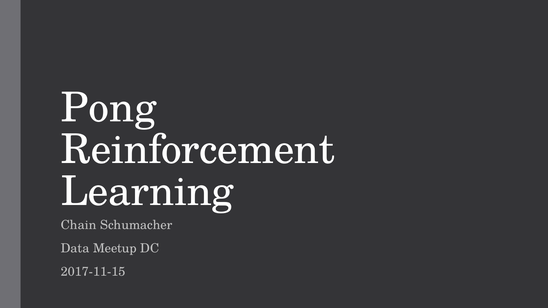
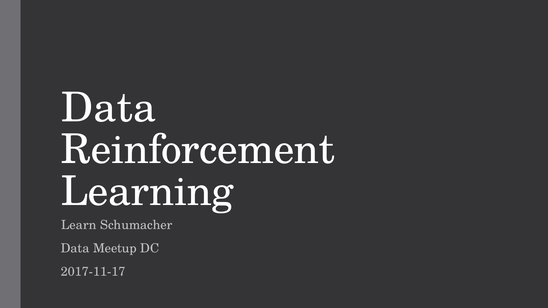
Pong at (109, 108): Pong -> Data
Chain: Chain -> Learn
2017-11-15: 2017-11-15 -> 2017-11-17
